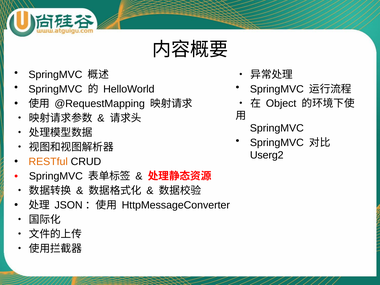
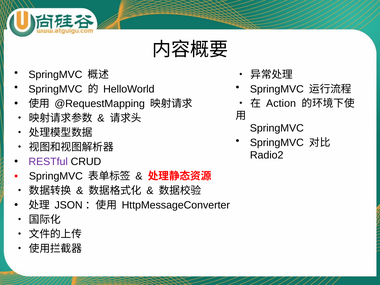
Object: Object -> Action
Userg2: Userg2 -> Radio2
RESTful colour: orange -> purple
